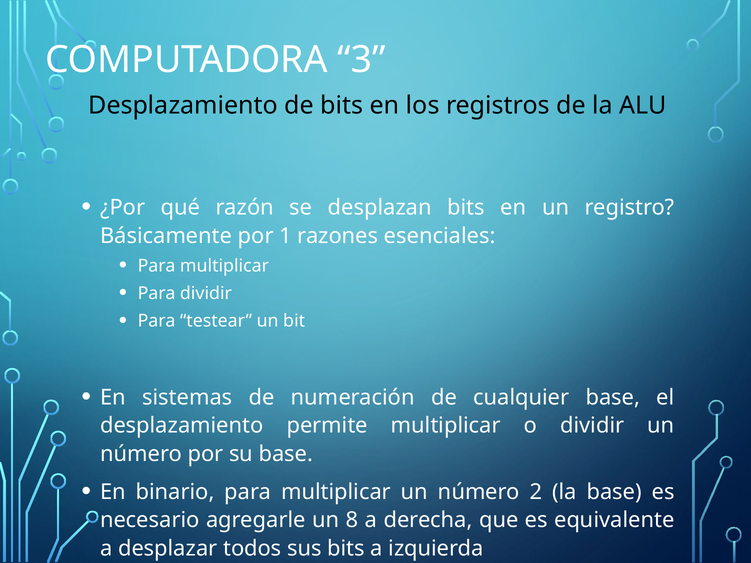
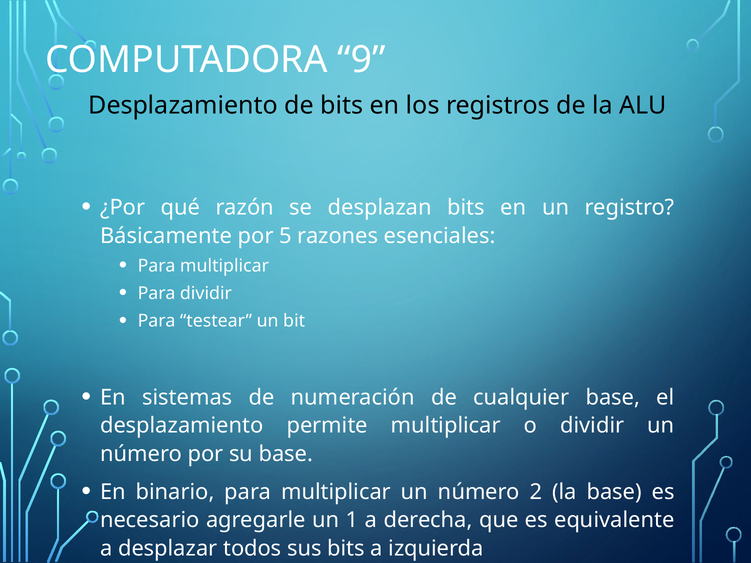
3: 3 -> 9
1: 1 -> 5
8: 8 -> 1
